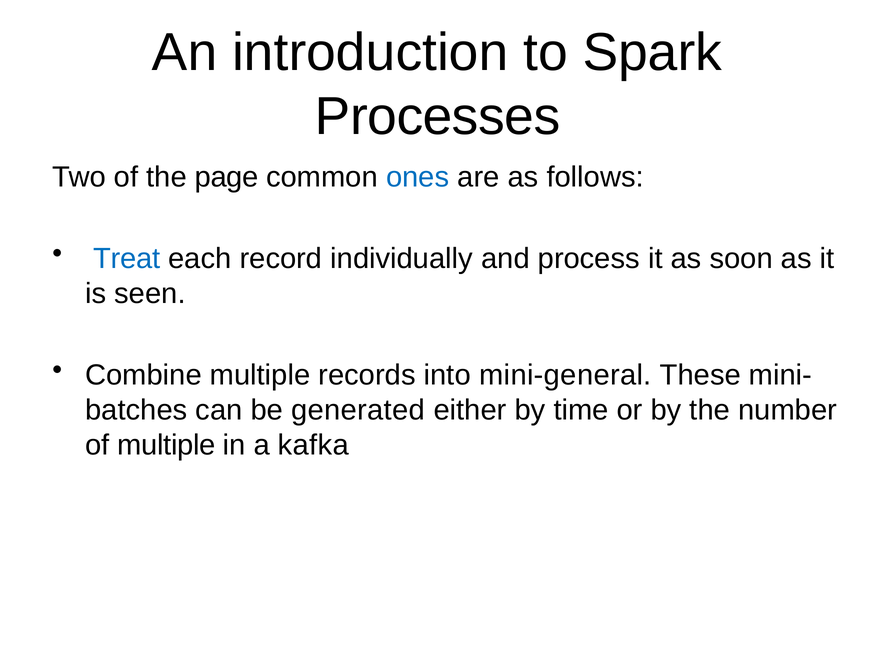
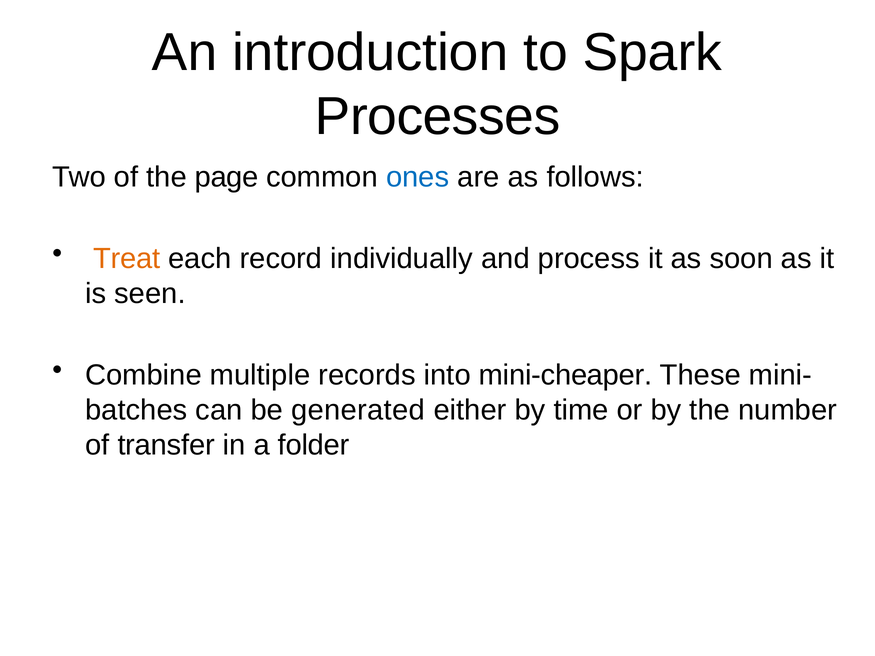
Treat colour: blue -> orange
mini-general: mini-general -> mini-cheaper
of multiple: multiple -> transfer
kafka: kafka -> folder
